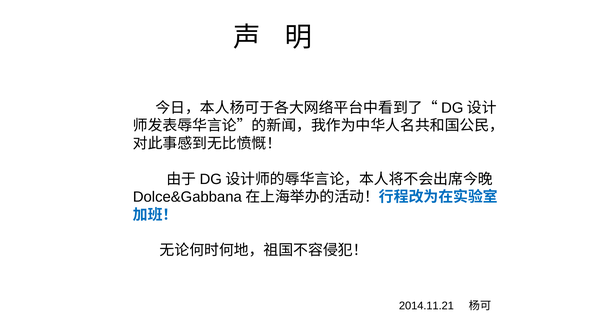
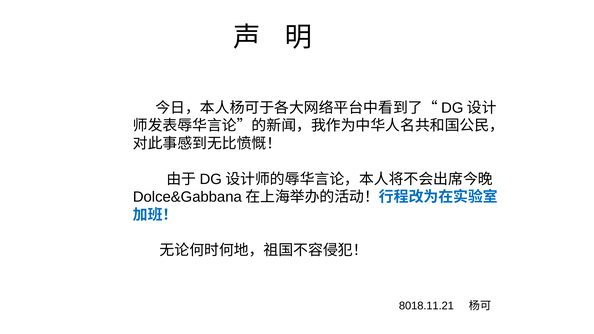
2014.11.21: 2014.11.21 -> 8018.11.21
